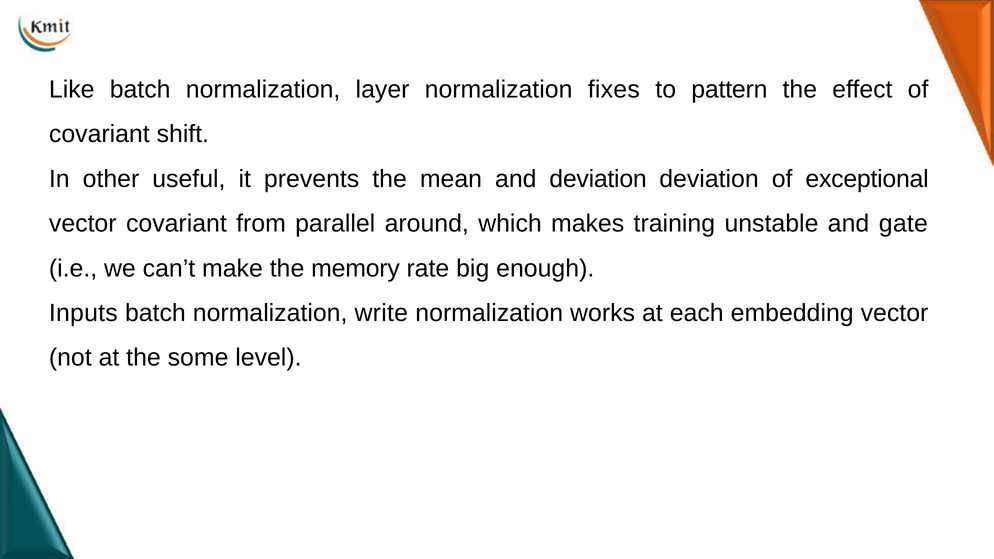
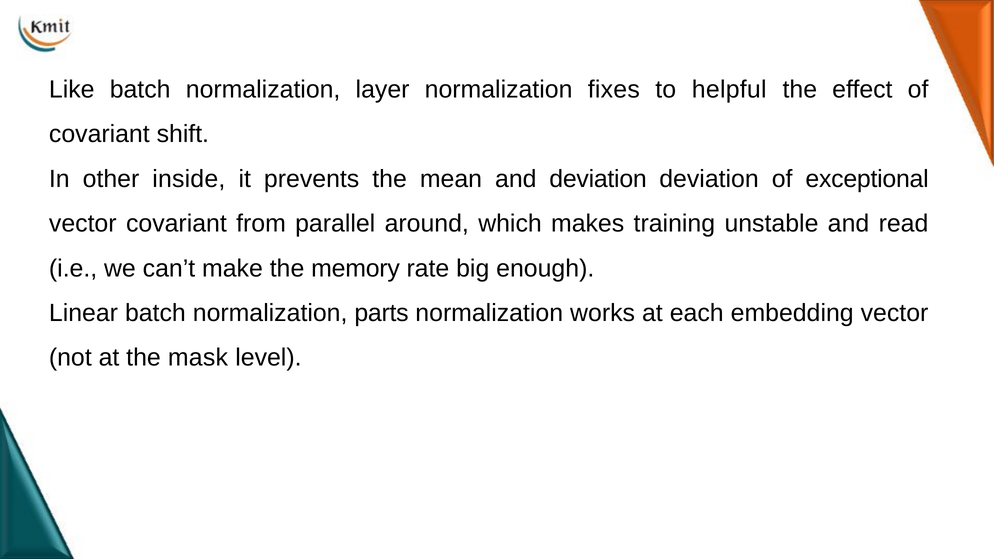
pattern: pattern -> helpful
useful: useful -> inside
gate: gate -> read
Inputs: Inputs -> Linear
write: write -> parts
some: some -> mask
